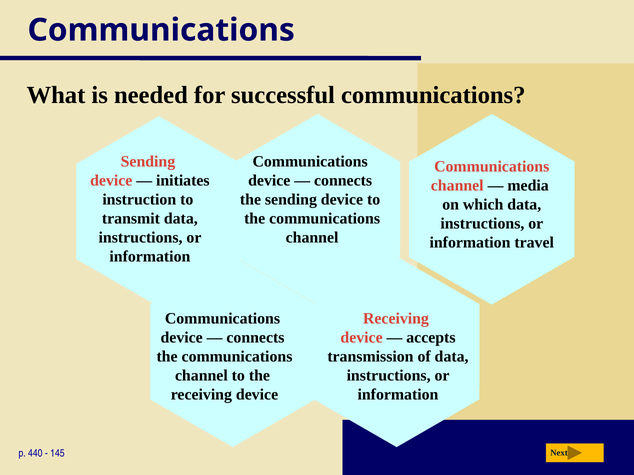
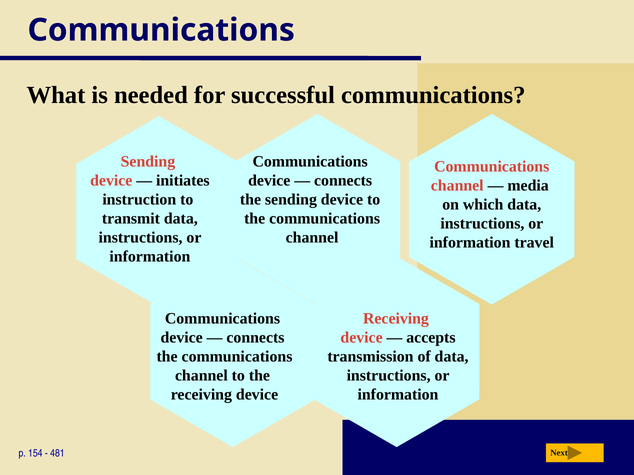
440: 440 -> 154
145: 145 -> 481
